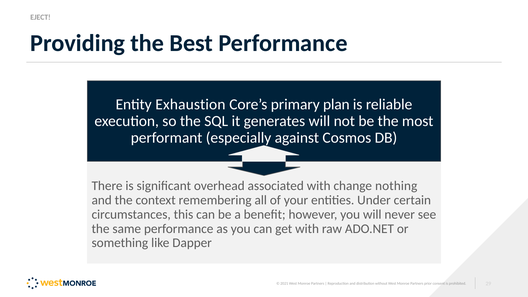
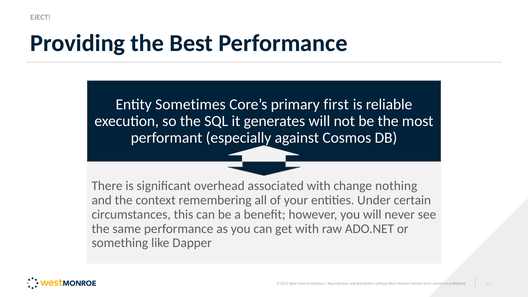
Exhaustion: Exhaustion -> Sometimes
plan: plan -> first
